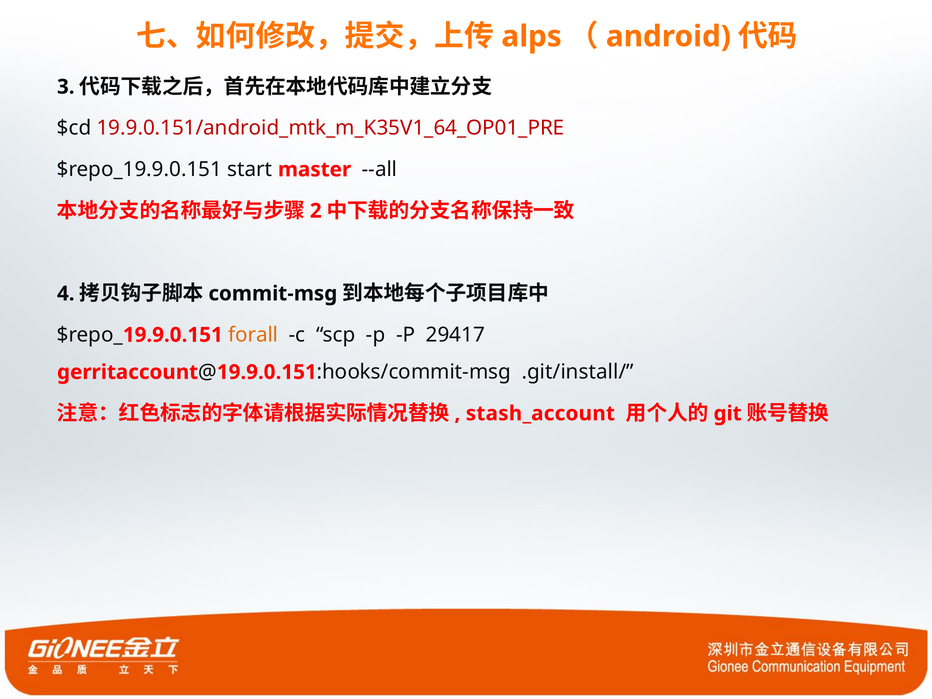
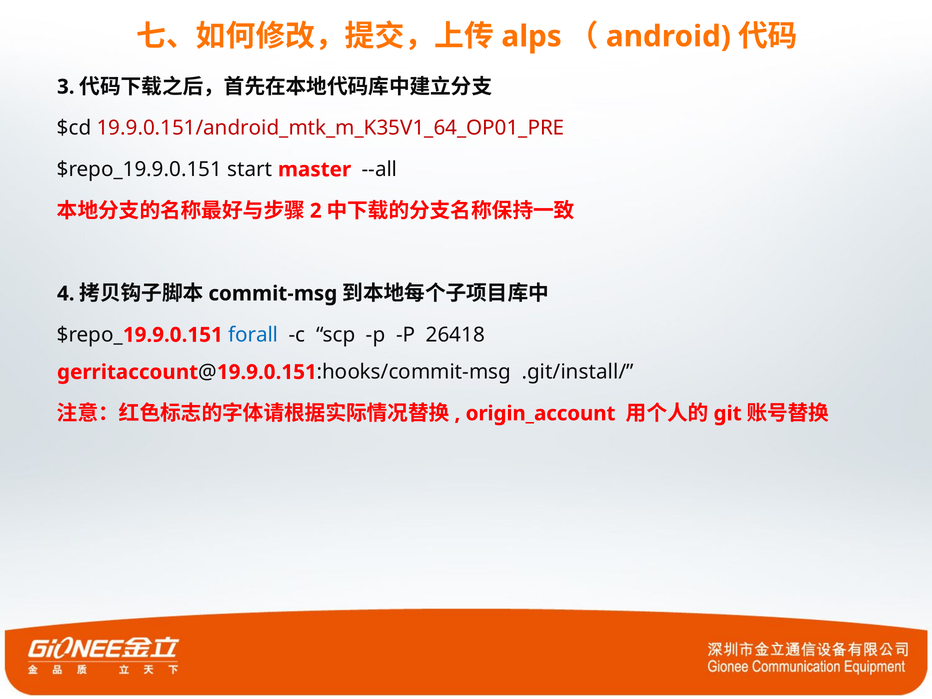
forall colour: orange -> blue
29417: 29417 -> 26418
stash_account: stash_account -> origin_account
